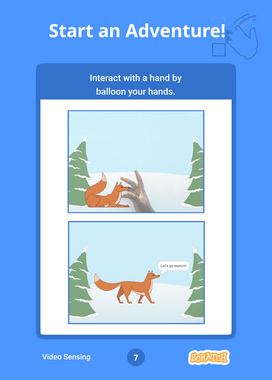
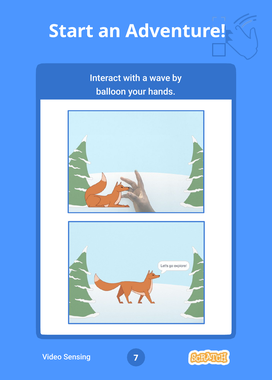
hand: hand -> wave
